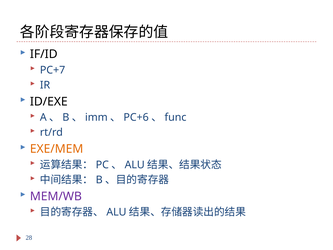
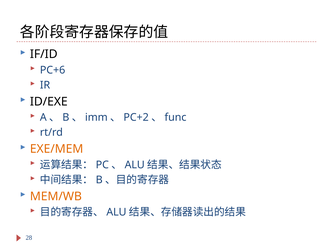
PC+7: PC+7 -> PC+6
PC+6: PC+6 -> PC+2
MEM/WB colour: purple -> orange
